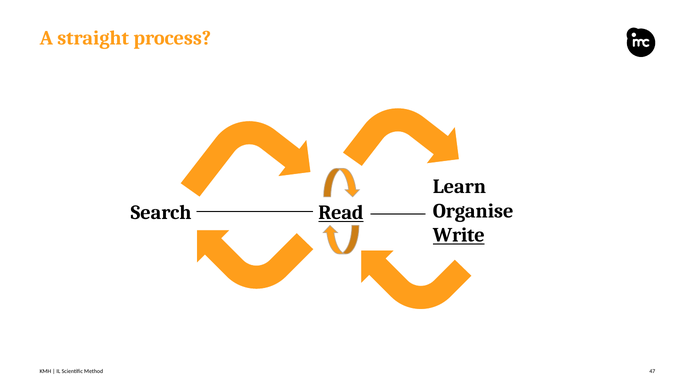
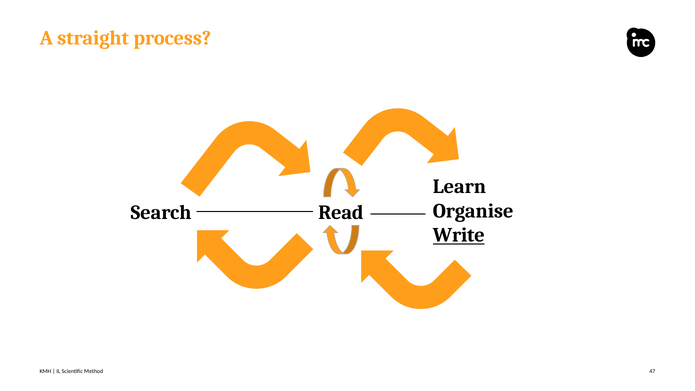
Read underline: present -> none
